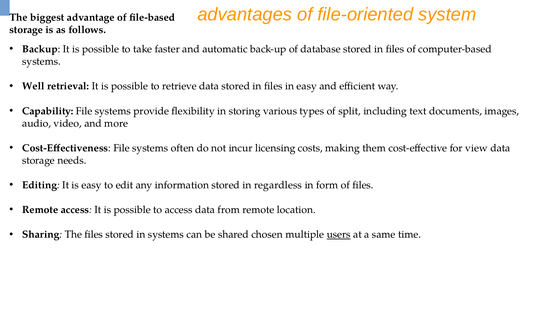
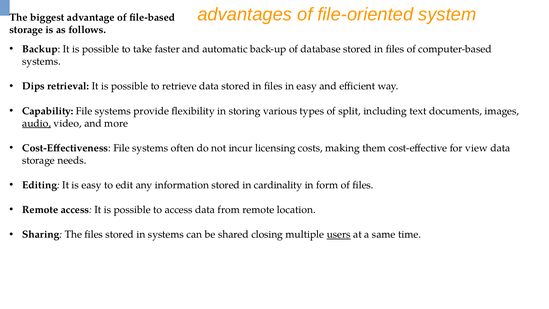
Well: Well -> Dips
audio underline: none -> present
regardless: regardless -> cardinality
chosen: chosen -> closing
